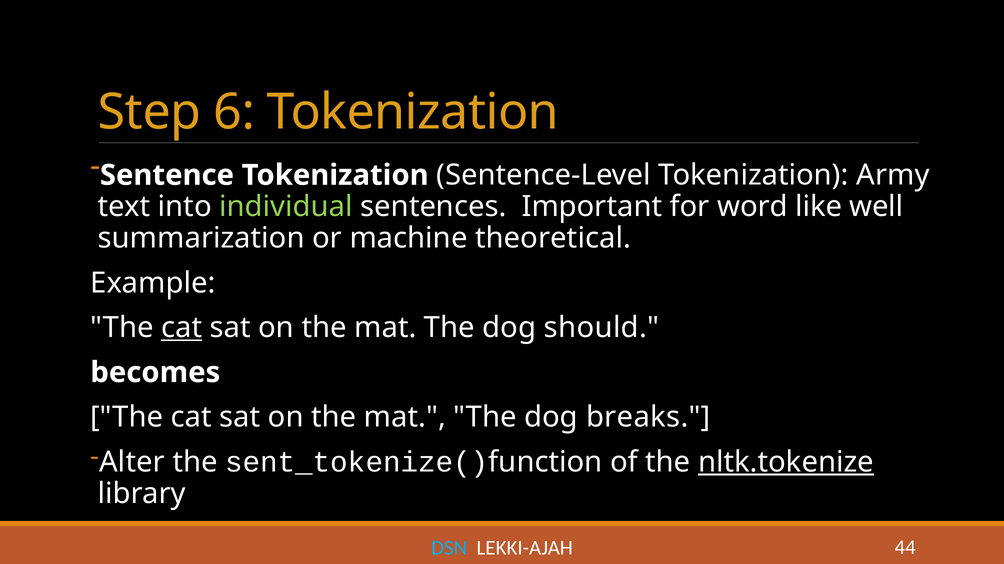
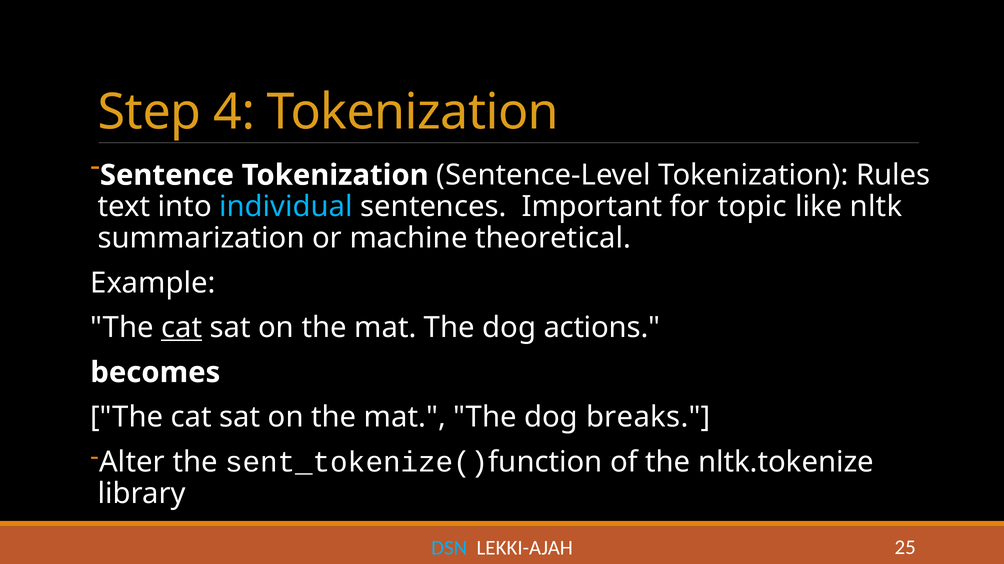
6: 6 -> 4
Army: Army -> Rules
individual colour: light green -> light blue
word: word -> topic
well: well -> nltk
should: should -> actions
nltk.tokenize underline: present -> none
44: 44 -> 25
